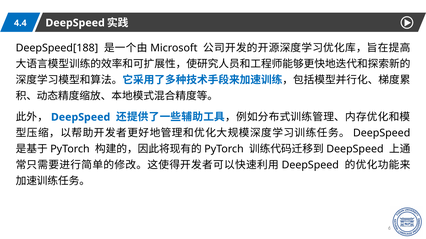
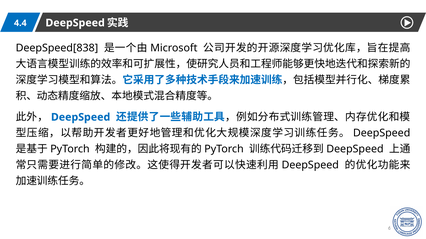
DeepSpeed[188: DeepSpeed[188 -> DeepSpeed[838
